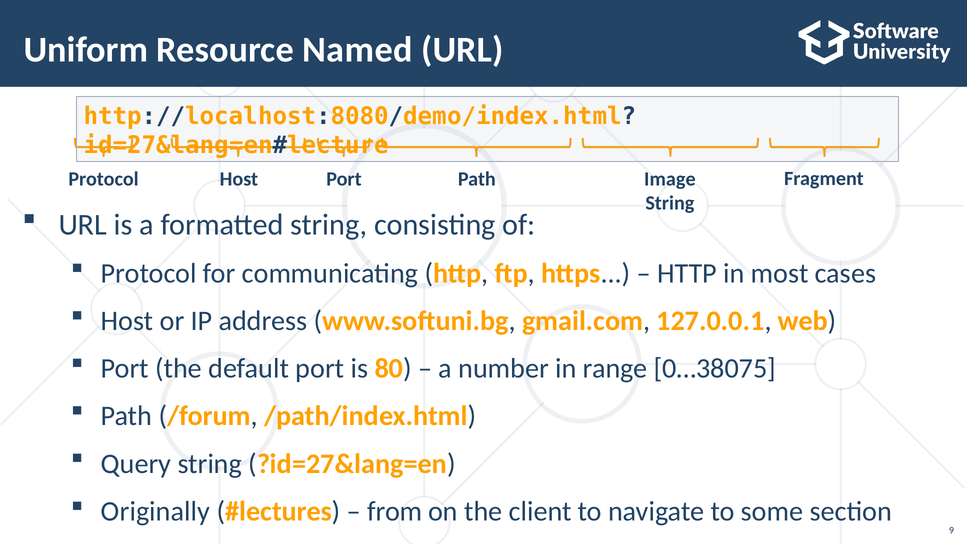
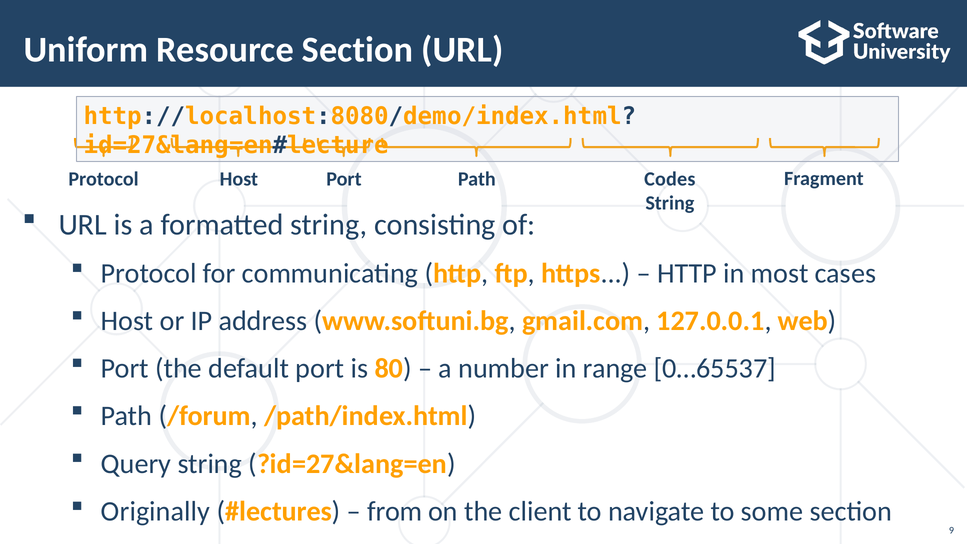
Resource Named: Named -> Section
Image: Image -> Codes
0…38075: 0…38075 -> 0…65537
